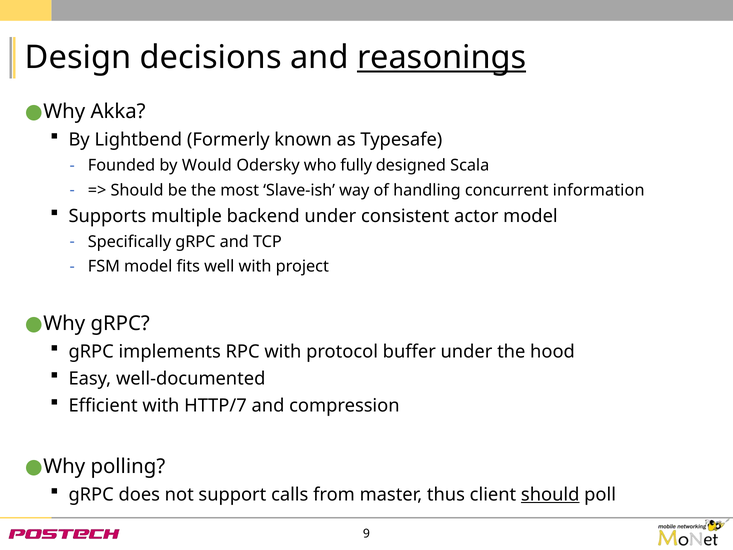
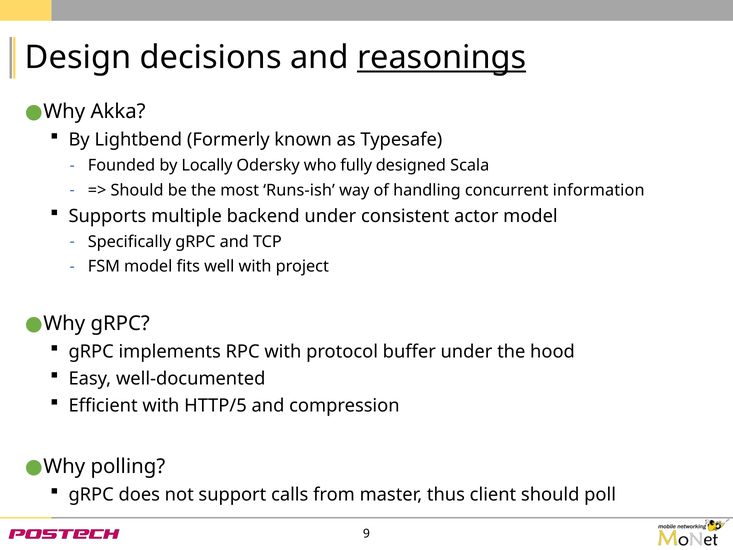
Would: Would -> Locally
Slave-ish: Slave-ish -> Runs-ish
HTTP/7: HTTP/7 -> HTTP/5
should at (550, 494) underline: present -> none
